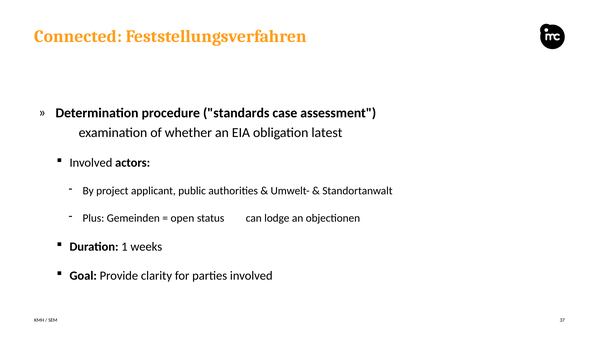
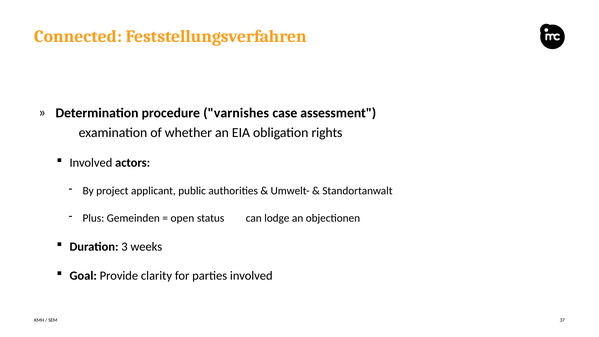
standards: standards -> varnishes
latest: latest -> rights
1: 1 -> 3
